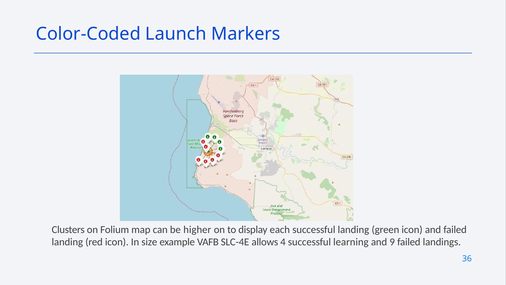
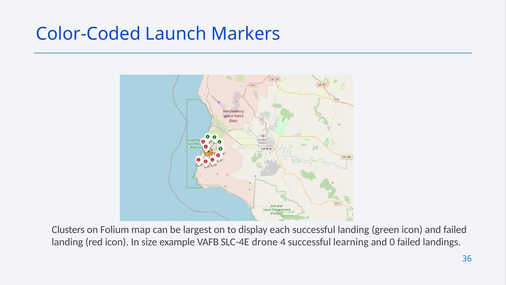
higher: higher -> largest
allows: allows -> drone
9: 9 -> 0
